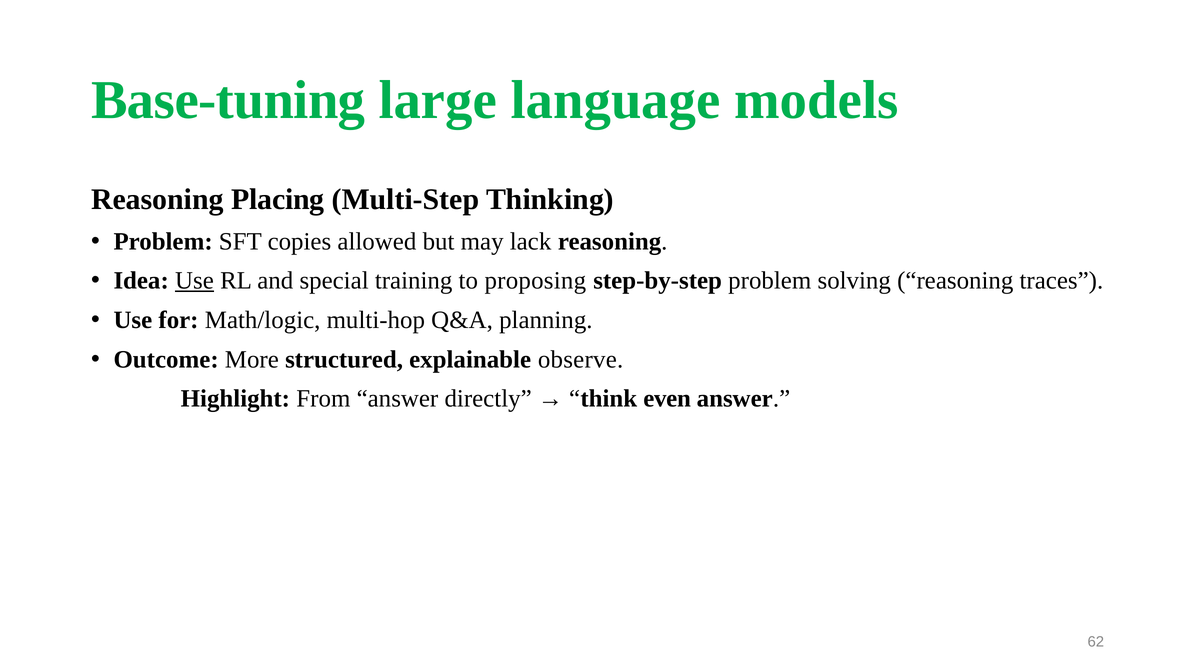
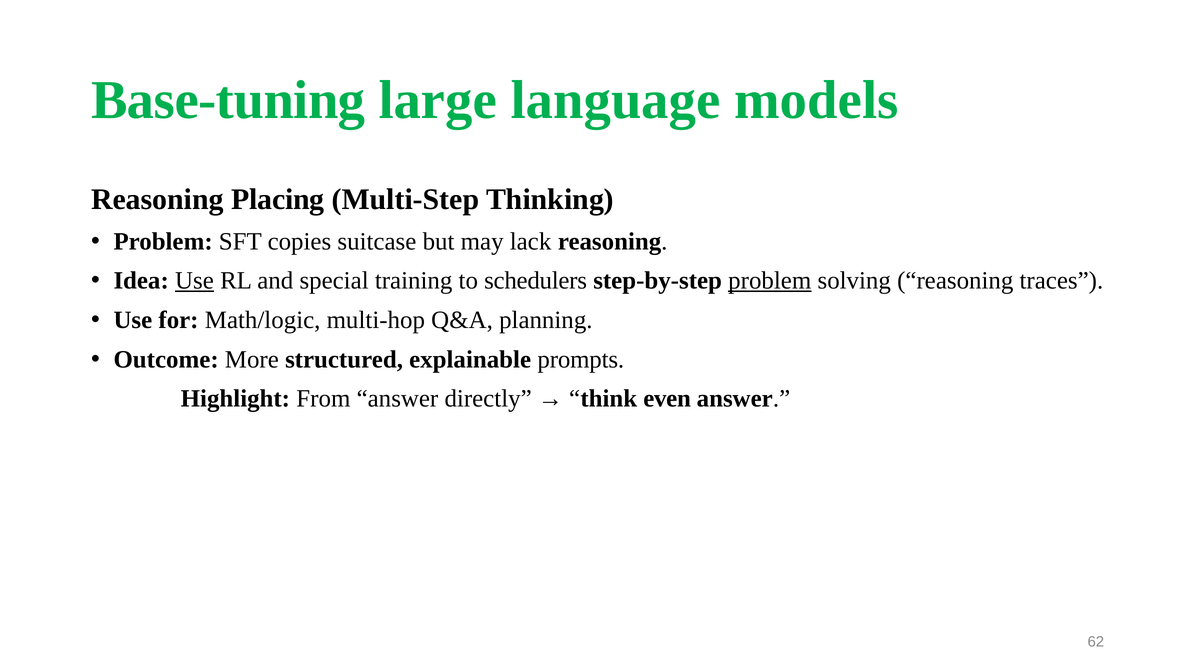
allowed: allowed -> suitcase
proposing: proposing -> schedulers
problem at (770, 281) underline: none -> present
observe: observe -> prompts
